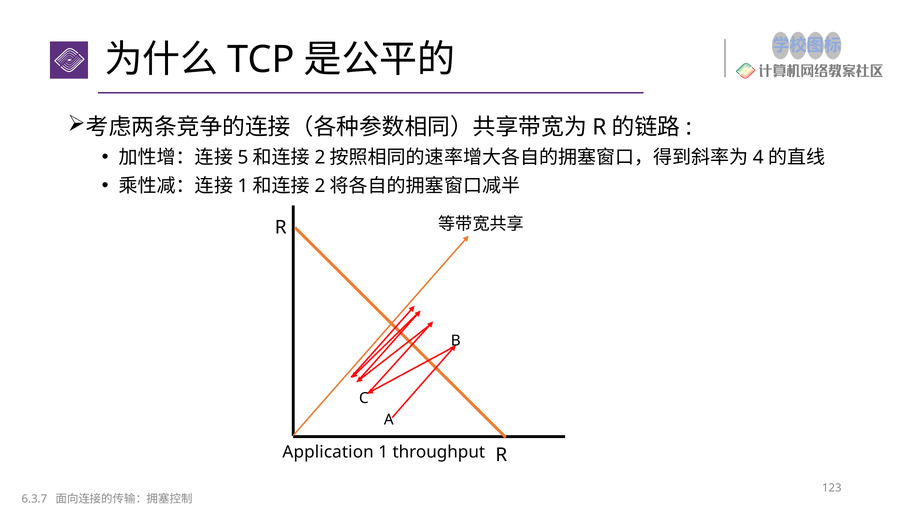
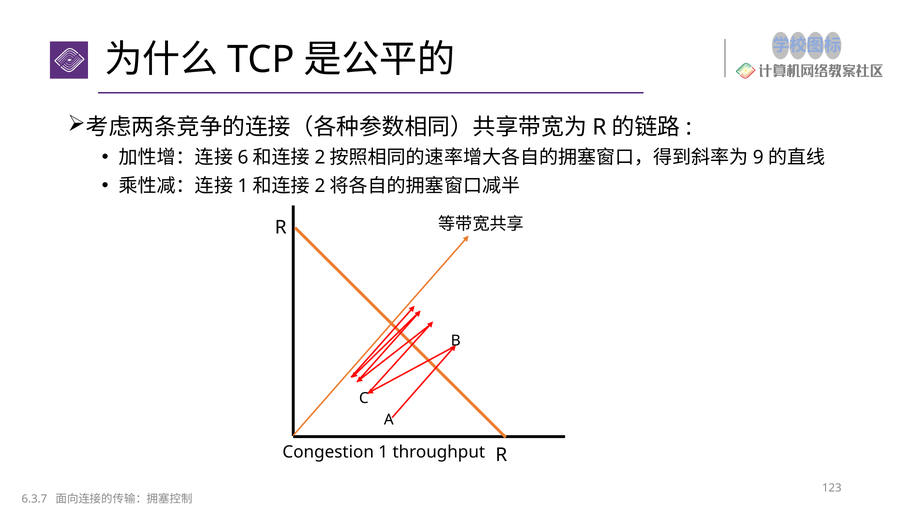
5: 5 -> 6
4: 4 -> 9
Application: Application -> Congestion
